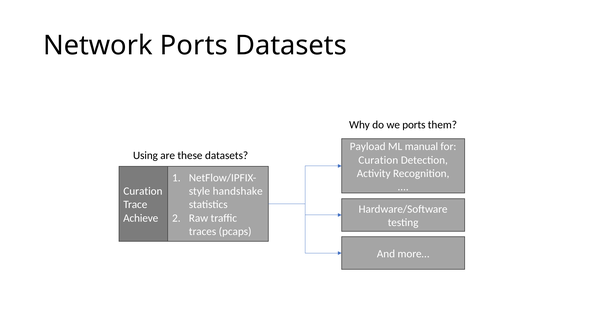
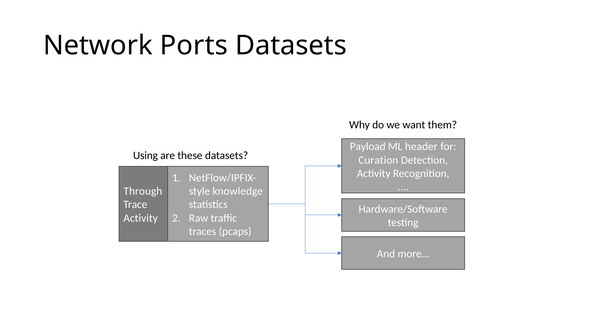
we ports: ports -> want
manual: manual -> header
Curation at (143, 191): Curation -> Through
handshake: handshake -> knowledge
Achieve at (141, 218): Achieve -> Activity
